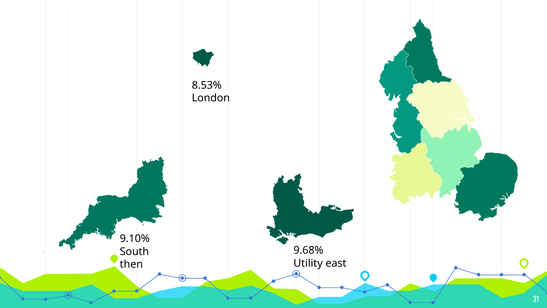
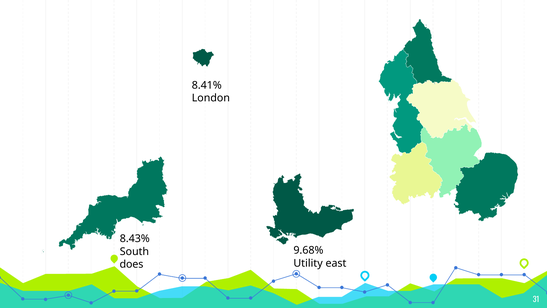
8.53%: 8.53% -> 8.41%
9.10%: 9.10% -> 8.43%
then: then -> does
